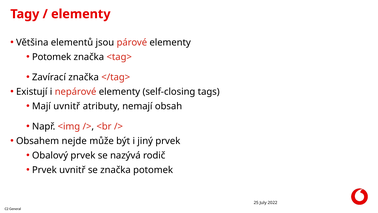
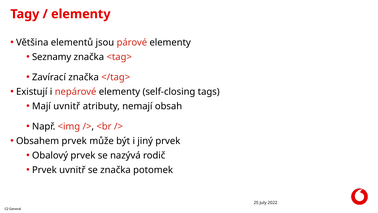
Potomek at (52, 57): Potomek -> Seznamy
Obsahem nejde: nejde -> prvek
